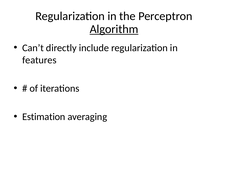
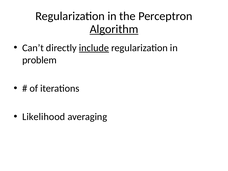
include underline: none -> present
features: features -> problem
Estimation: Estimation -> Likelihood
